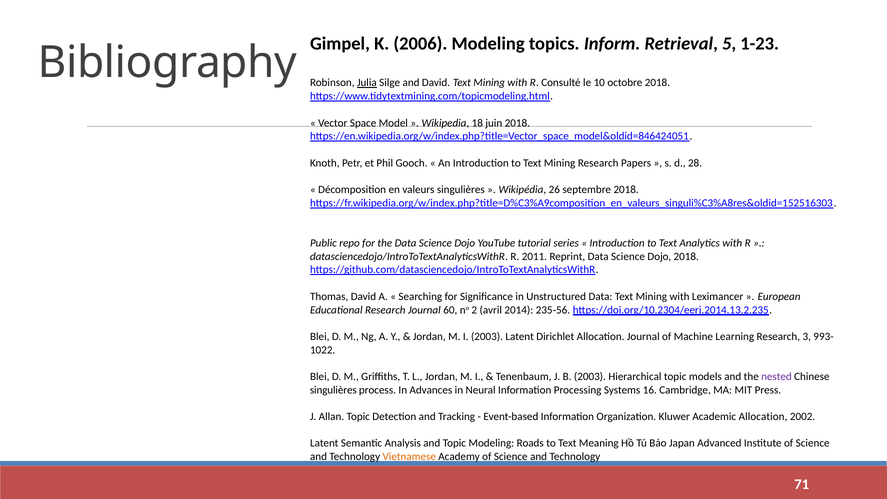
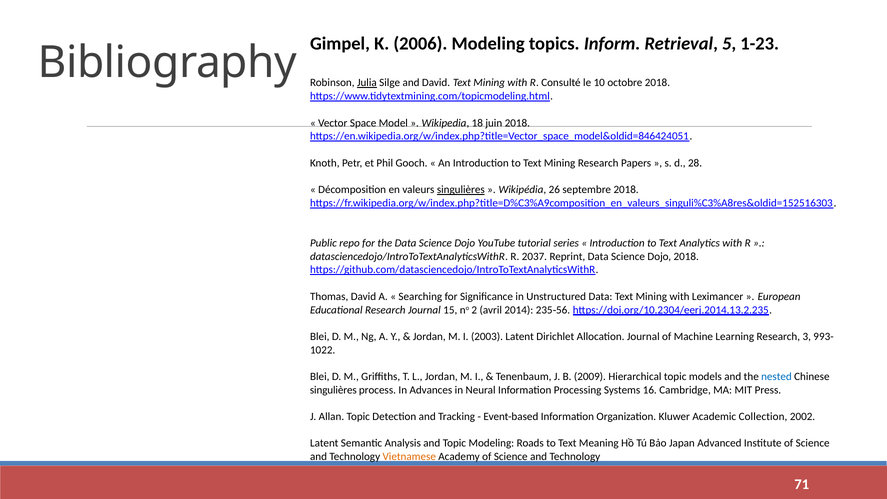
singulières at (461, 190) underline: none -> present
2011: 2011 -> 2037
60: 60 -> 15
B 2003: 2003 -> 2009
nested colour: purple -> blue
Academic Allocation: Allocation -> Collection
